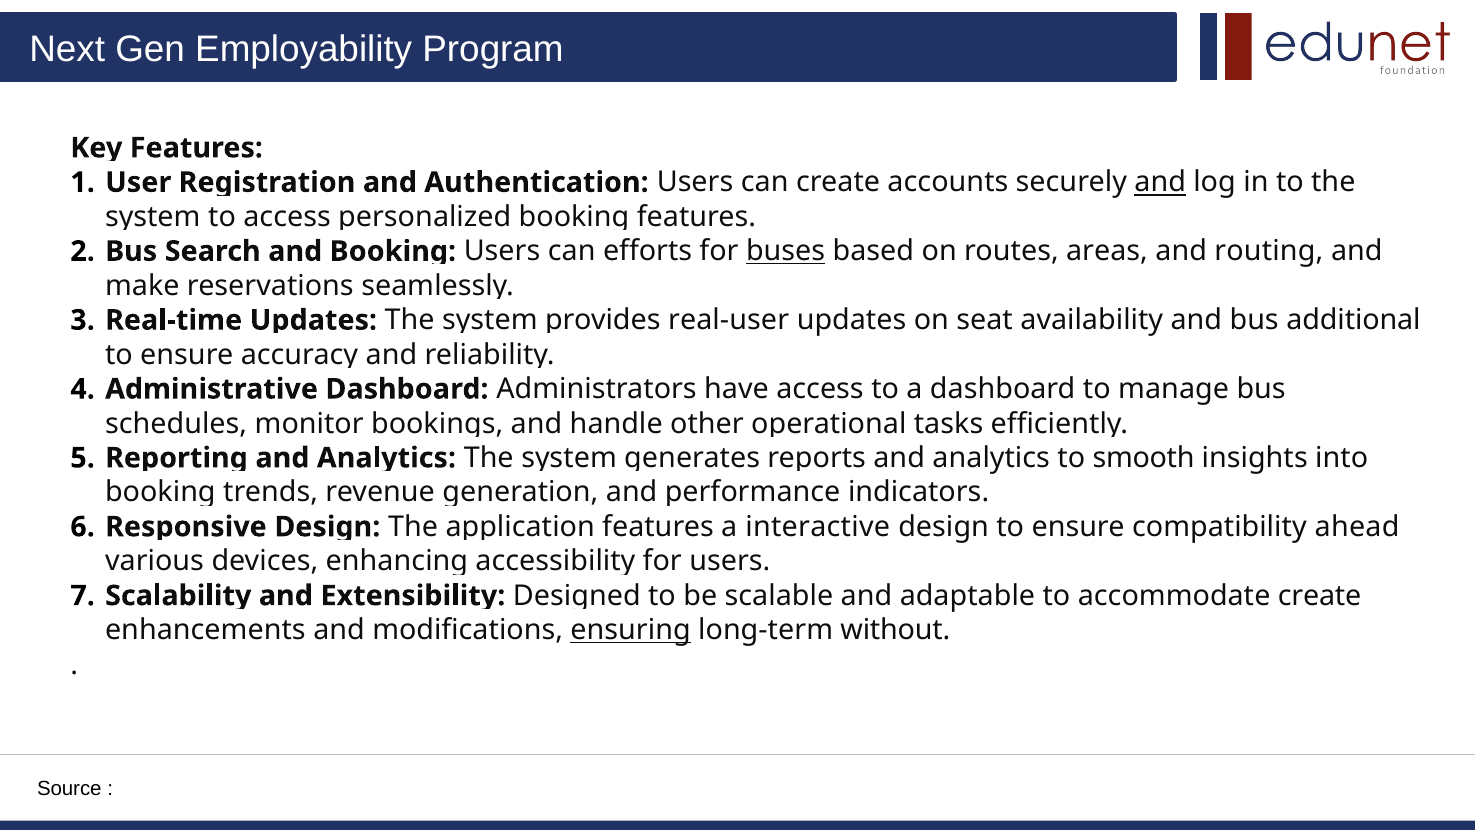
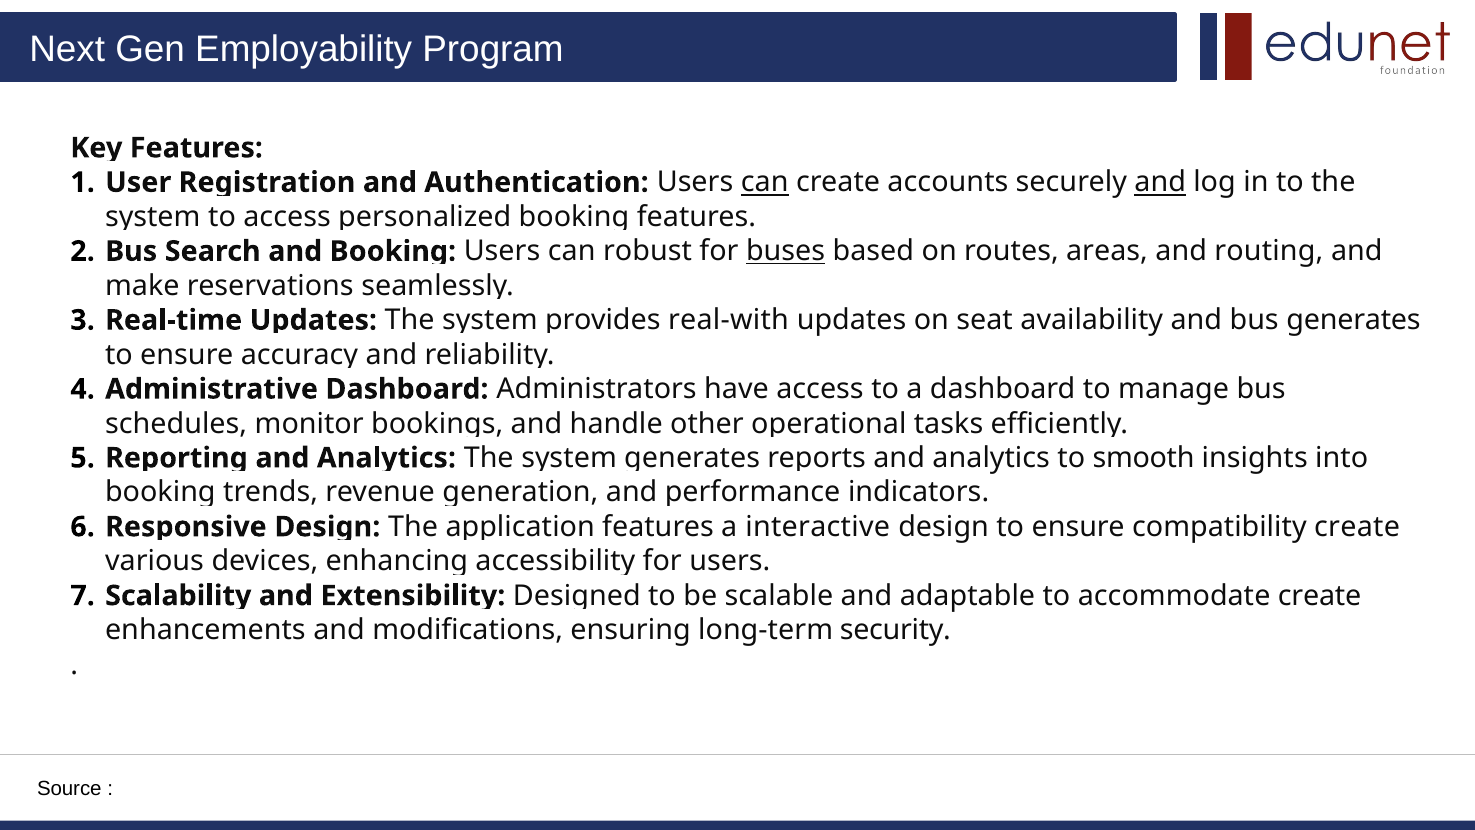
can at (765, 182) underline: none -> present
efforts: efforts -> robust
real-user: real-user -> real-with
bus additional: additional -> generates
compatibility ahead: ahead -> create
ensuring underline: present -> none
without: without -> security
